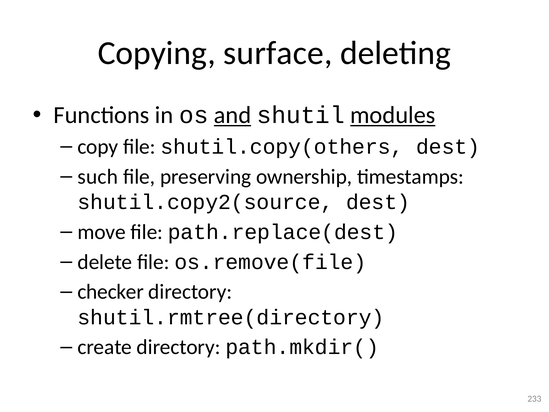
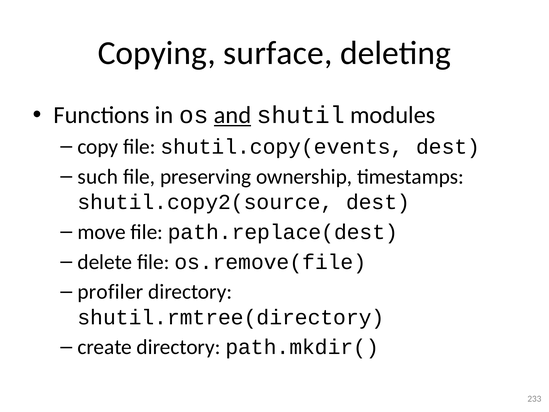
modules underline: present -> none
shutil.copy(others: shutil.copy(others -> shutil.copy(events
checker: checker -> profiler
